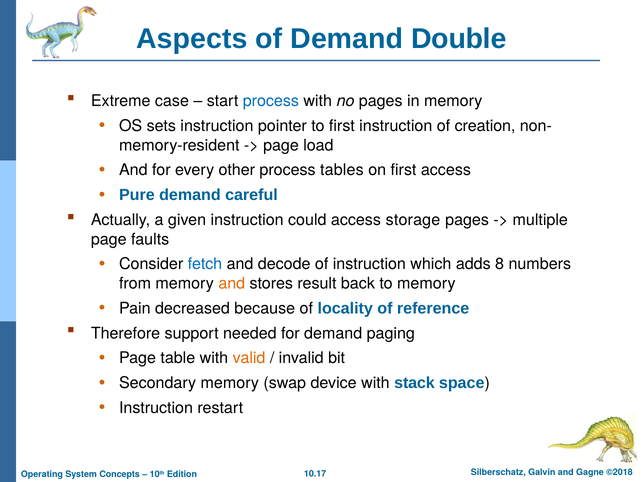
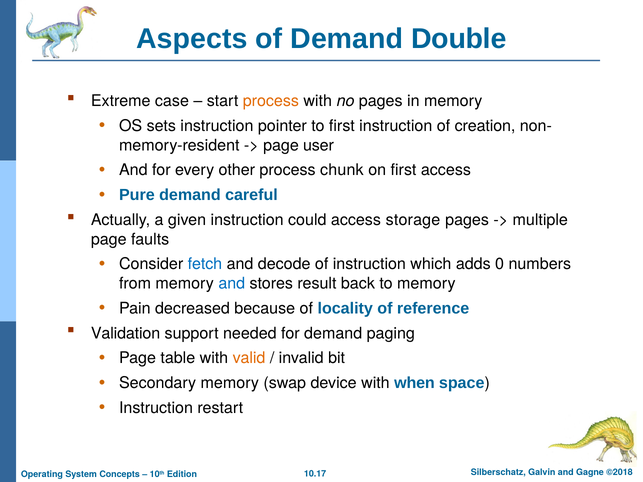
process at (271, 101) colour: blue -> orange
load: load -> user
tables: tables -> chunk
8: 8 -> 0
and at (232, 284) colour: orange -> blue
Therefore: Therefore -> Validation
stack: stack -> when
